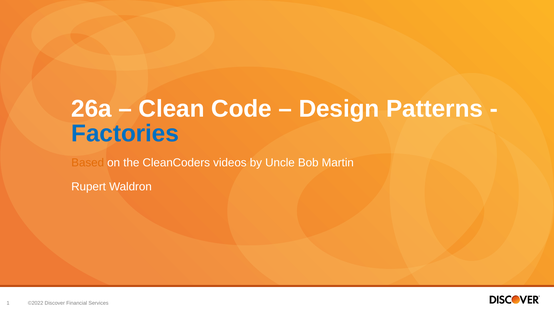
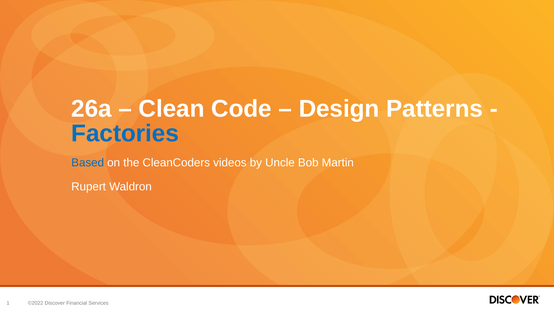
Based colour: orange -> blue
